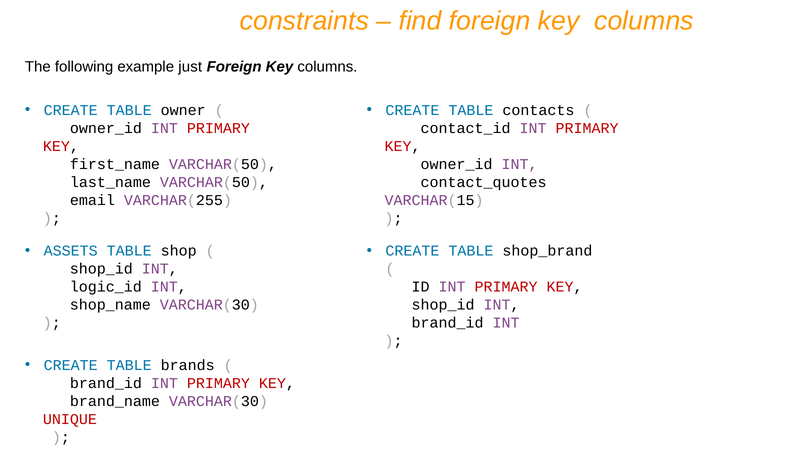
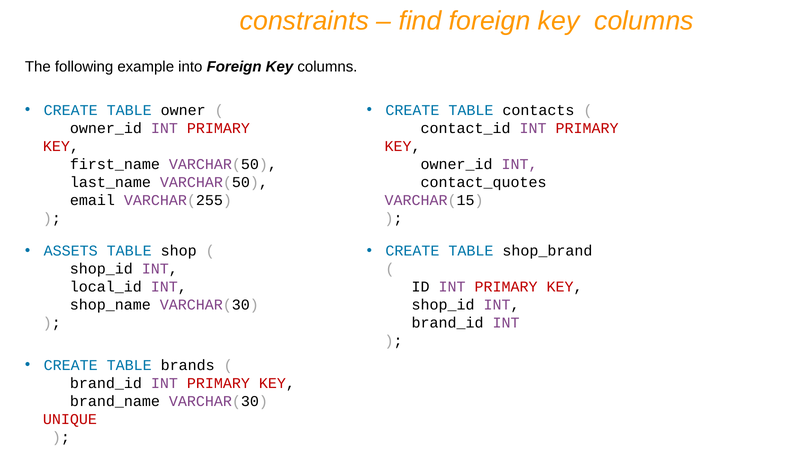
just: just -> into
logic_id: logic_id -> local_id
